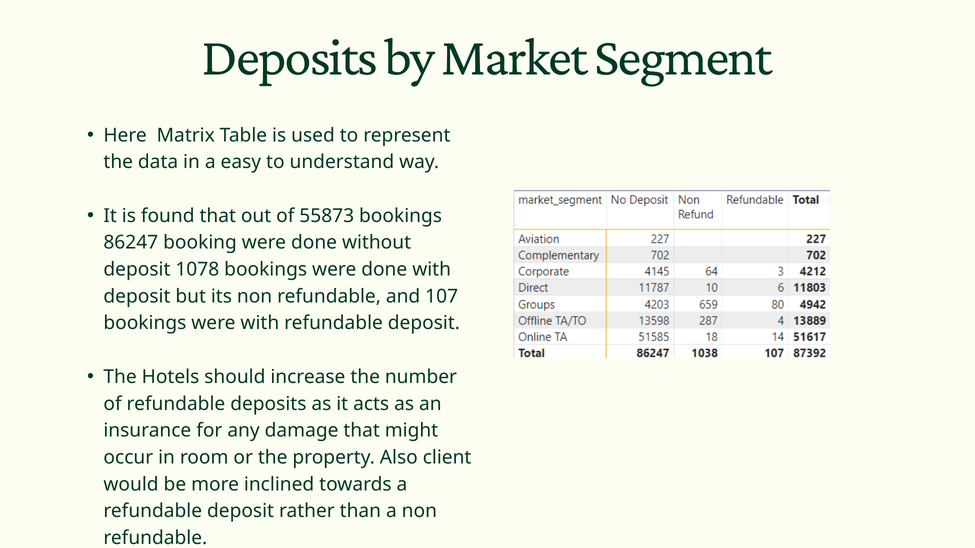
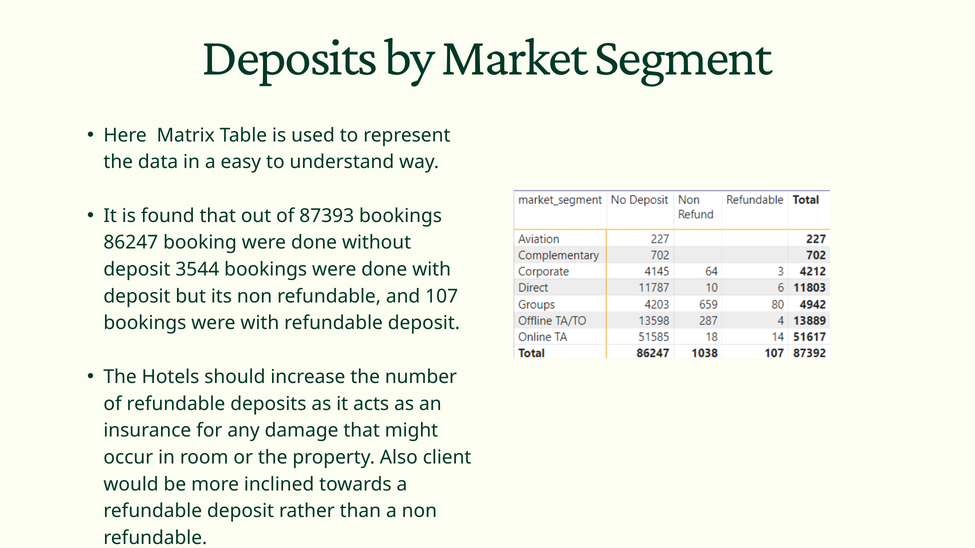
55873: 55873 -> 87393
1078: 1078 -> 3544
